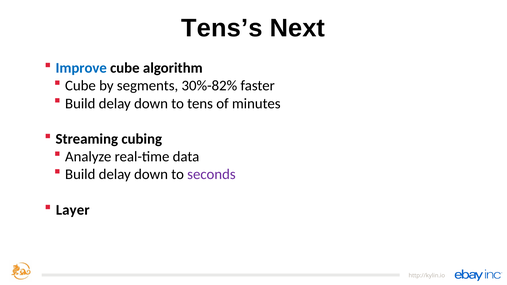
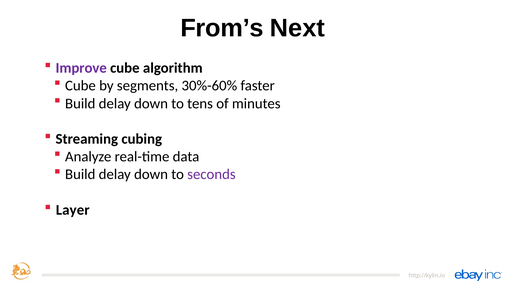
Tens’s: Tens’s -> From’s
Improve colour: blue -> purple
30%-82%: 30%-82% -> 30%-60%
